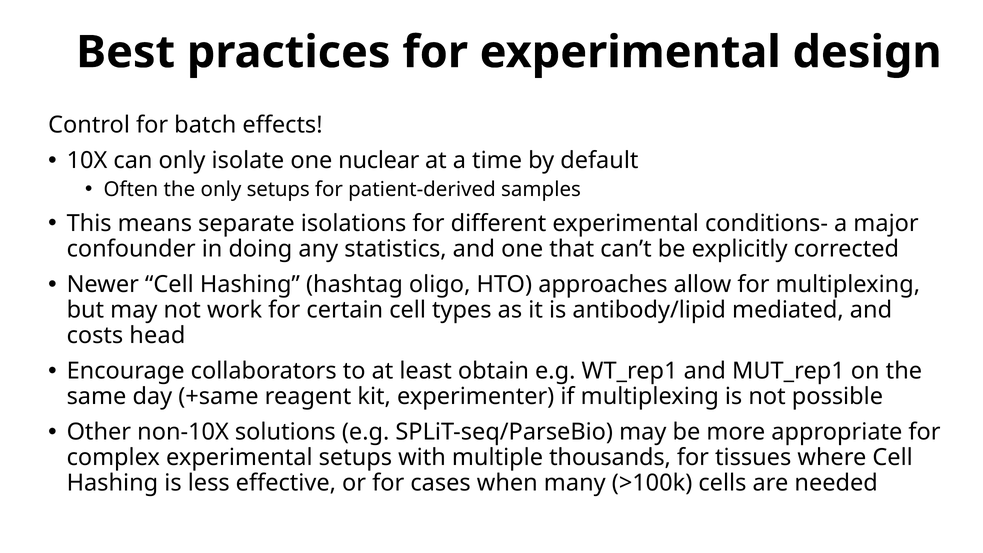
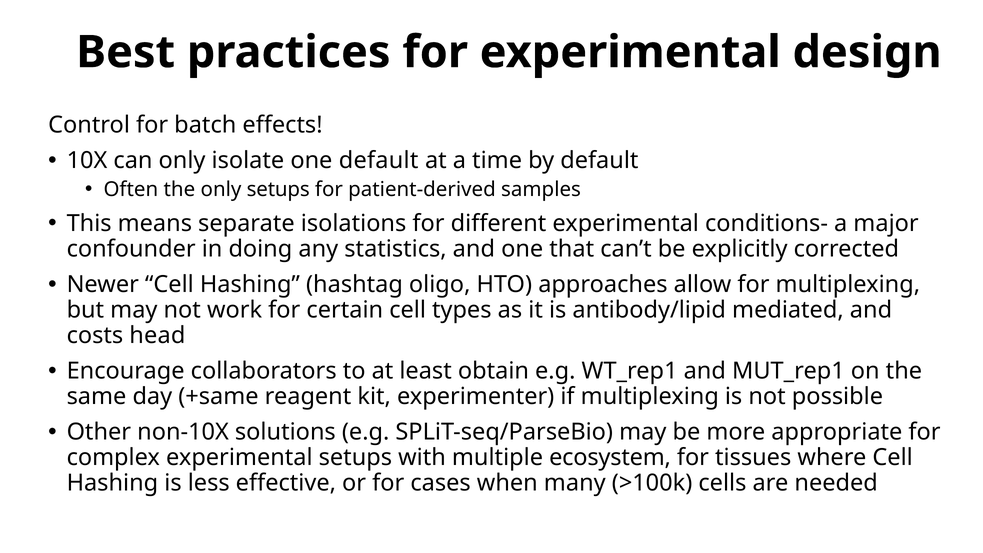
one nuclear: nuclear -> default
thousands: thousands -> ecosystem
